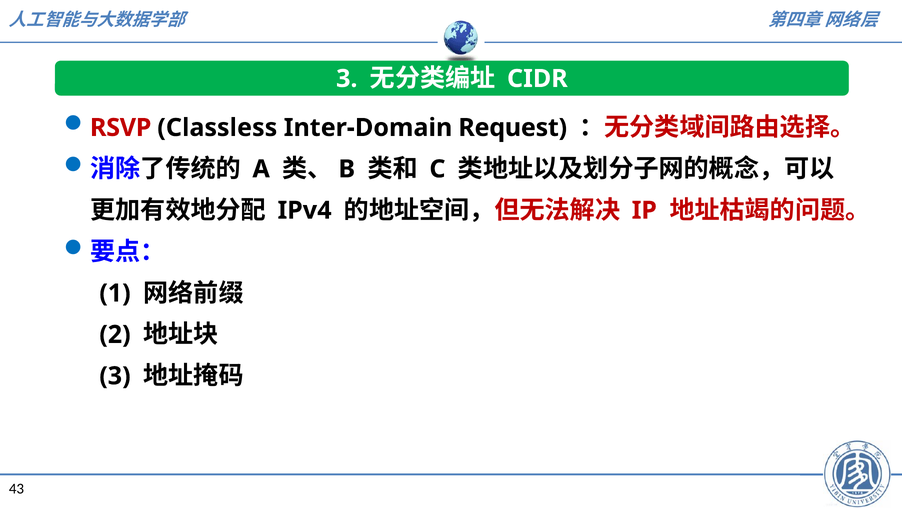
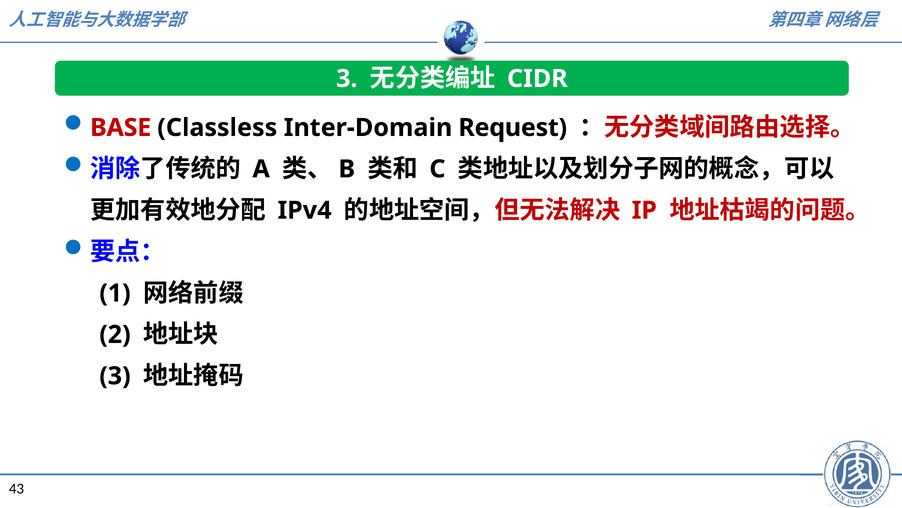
RSVP: RSVP -> BASE
